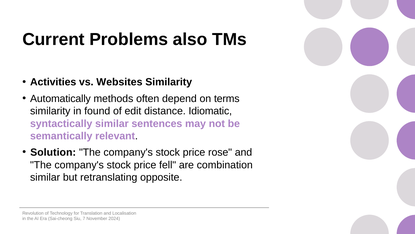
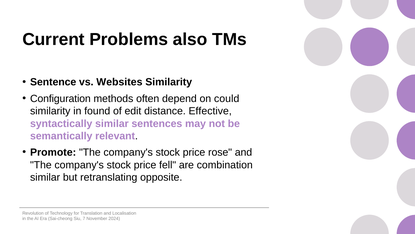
Activities: Activities -> Sentence
Automatically: Automatically -> Configuration
terms: terms -> could
Idiomatic: Idiomatic -> Effective
Solution: Solution -> Promote
